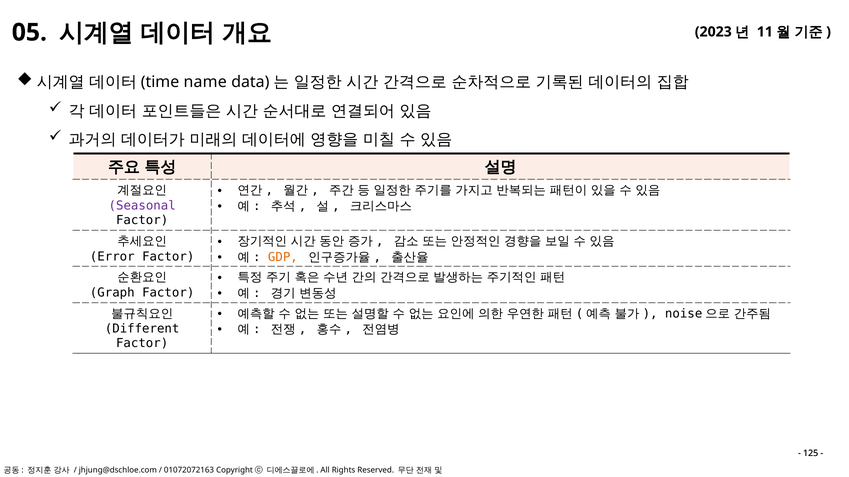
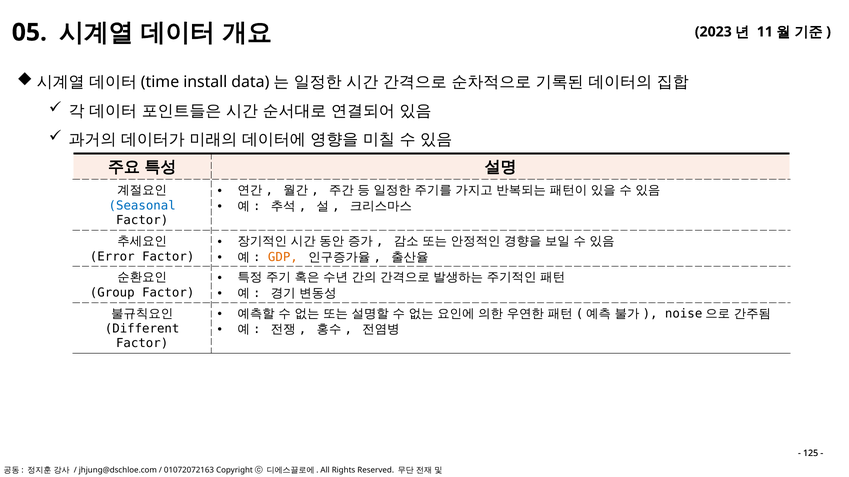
name: name -> install
Seasonal colour: purple -> blue
Graph: Graph -> Group
